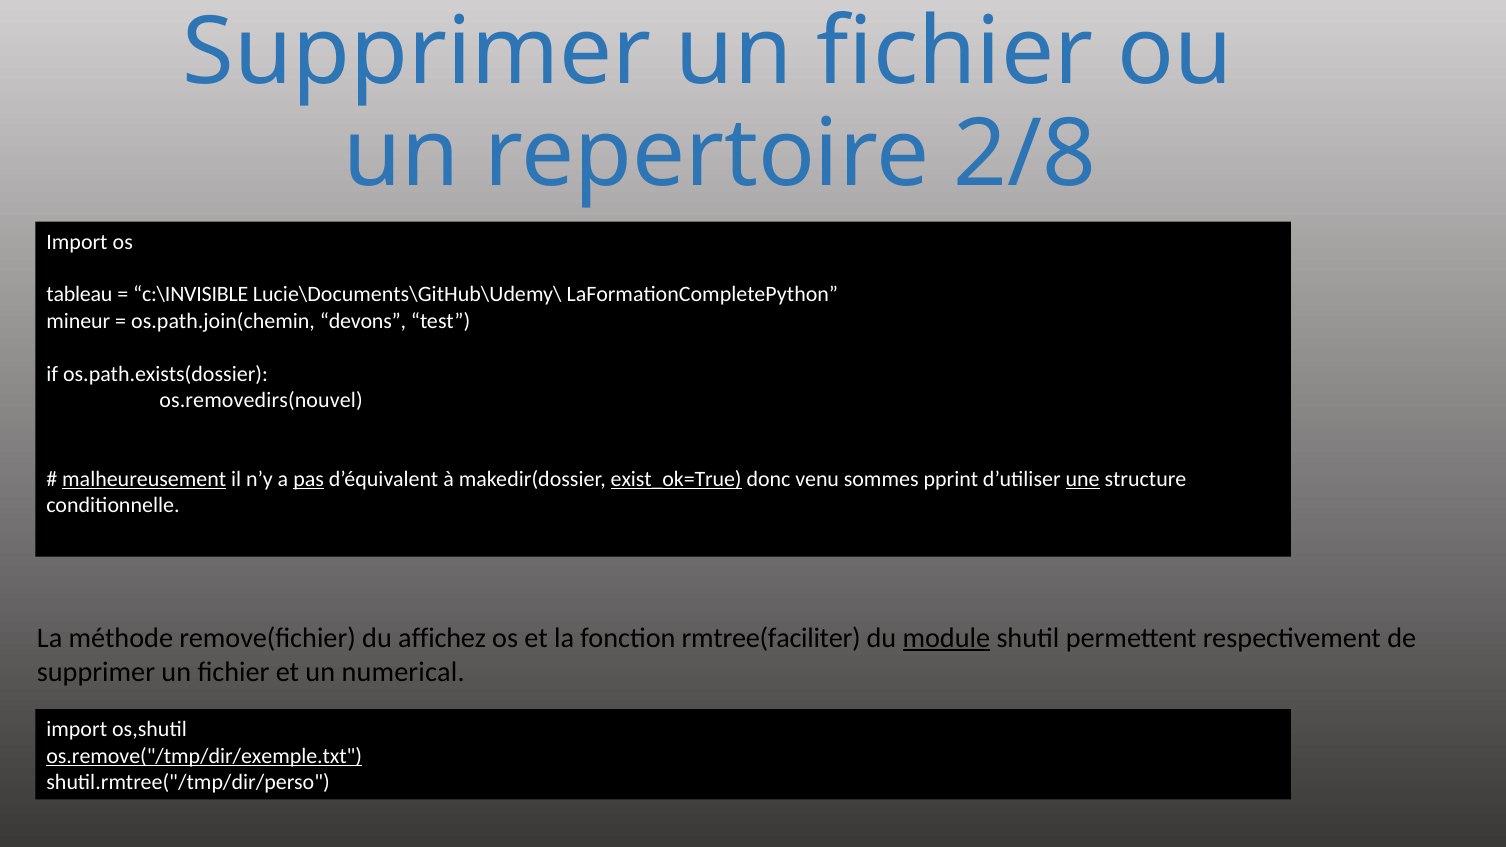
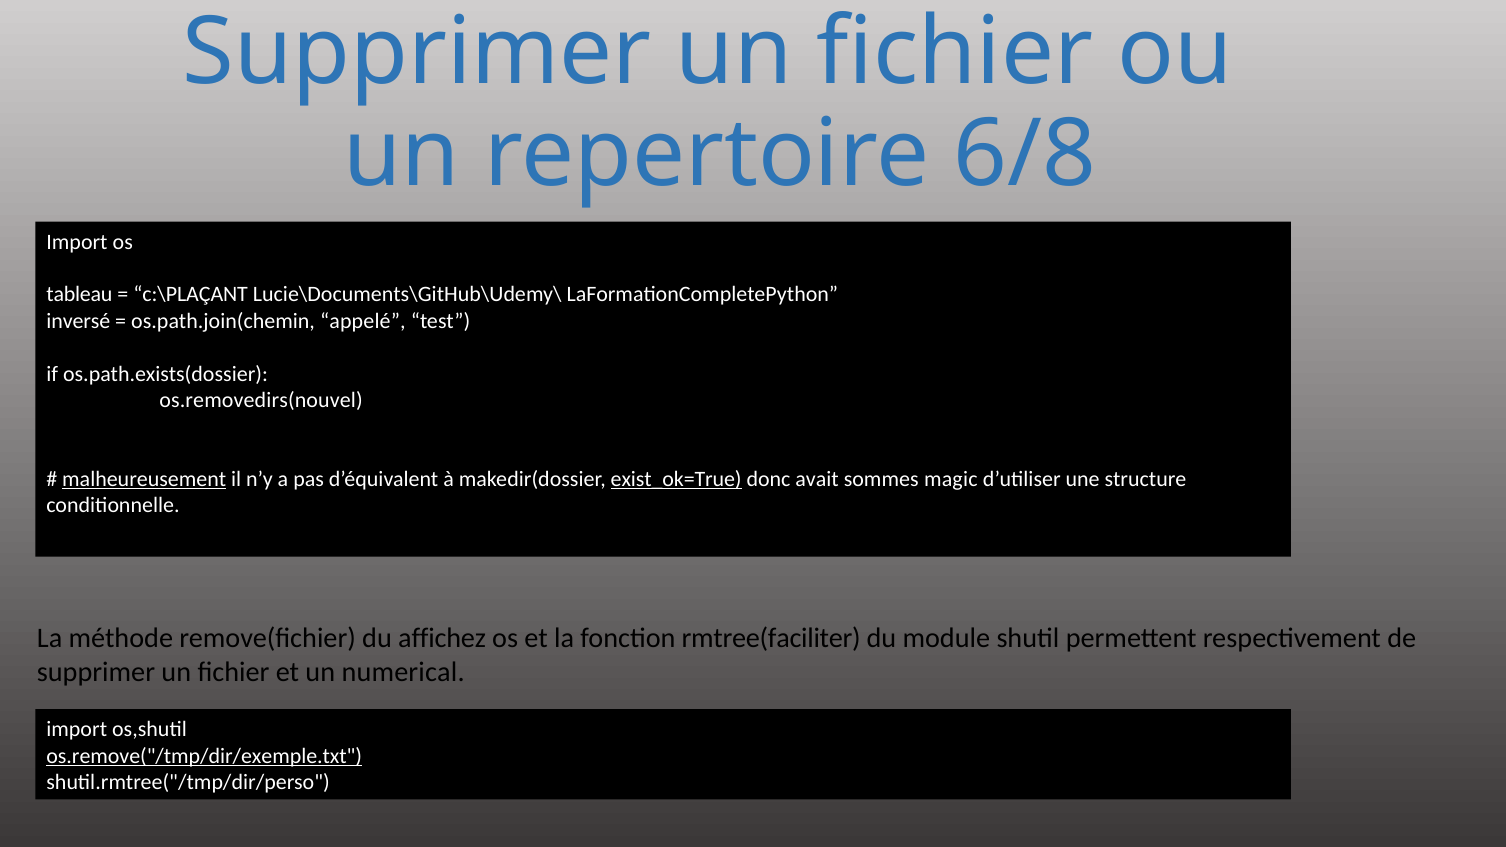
2/8: 2/8 -> 6/8
c:\INVISIBLE: c:\INVISIBLE -> c:\PLAÇANT
mineur: mineur -> inversé
devons: devons -> appelé
pas underline: present -> none
venu: venu -> avait
pprint: pprint -> magic
une underline: present -> none
module underline: present -> none
